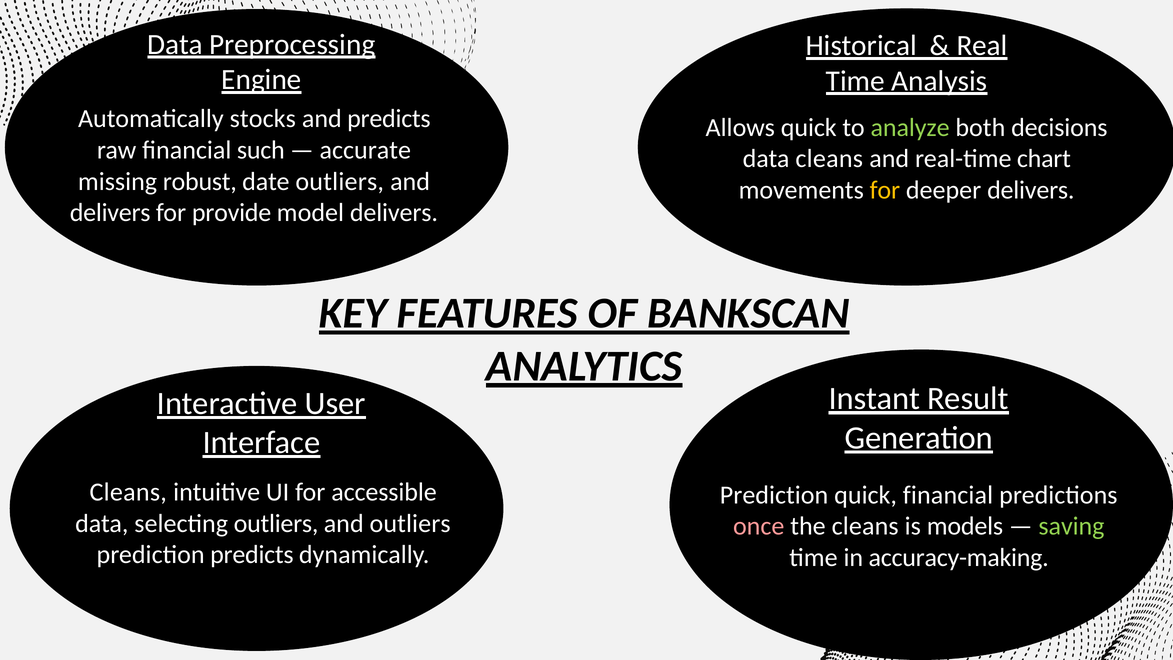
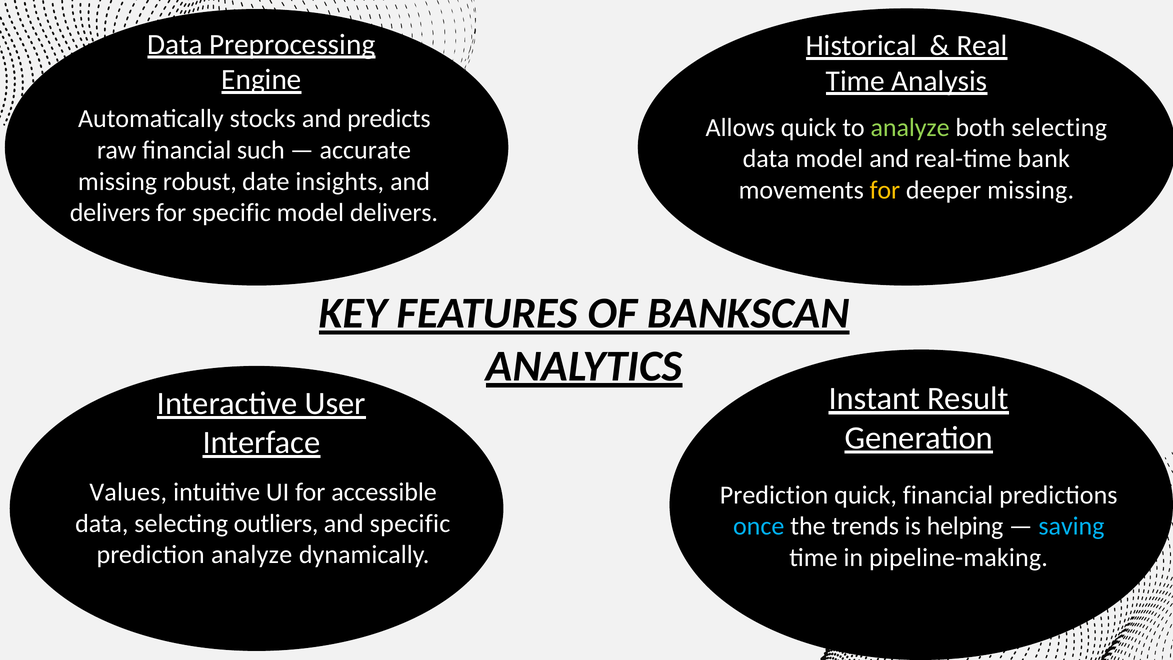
both decisions: decisions -> selecting
data cleans: cleans -> model
chart: chart -> bank
date outliers: outliers -> insights
deeper delivers: delivers -> missing
for provide: provide -> specific
Cleans at (128, 492): Cleans -> Values
and outliers: outliers -> specific
once colour: pink -> light blue
the cleans: cleans -> trends
models: models -> helping
saving colour: light green -> light blue
prediction predicts: predicts -> analyze
accuracy-making: accuracy-making -> pipeline-making
